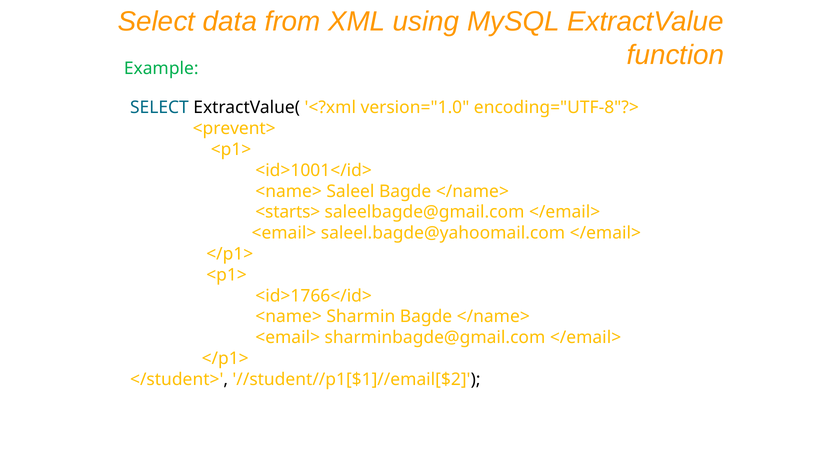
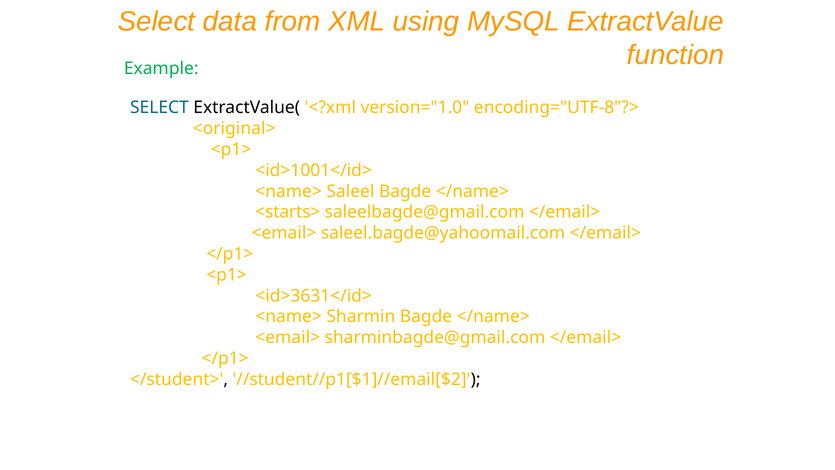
<prevent>: <prevent> -> <original>
<id>1766</id>: <id>1766</id> -> <id>3631</id>
